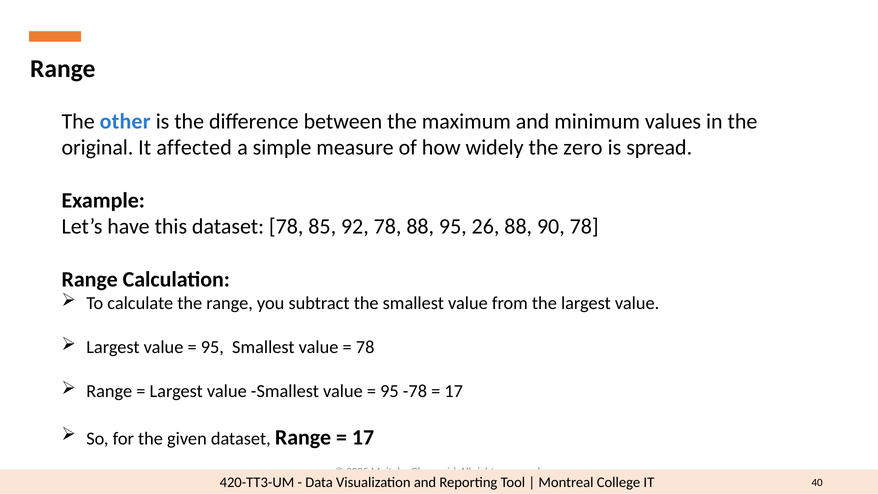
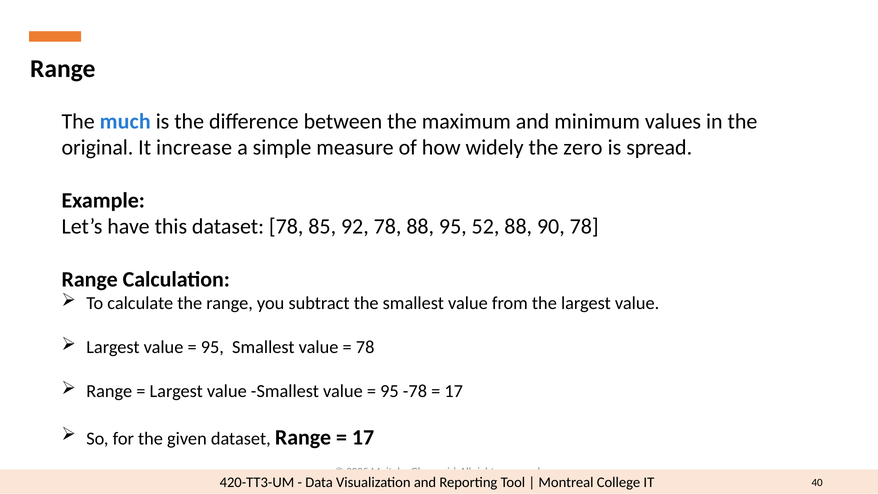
other: other -> much
affected: affected -> increase
26: 26 -> 52
